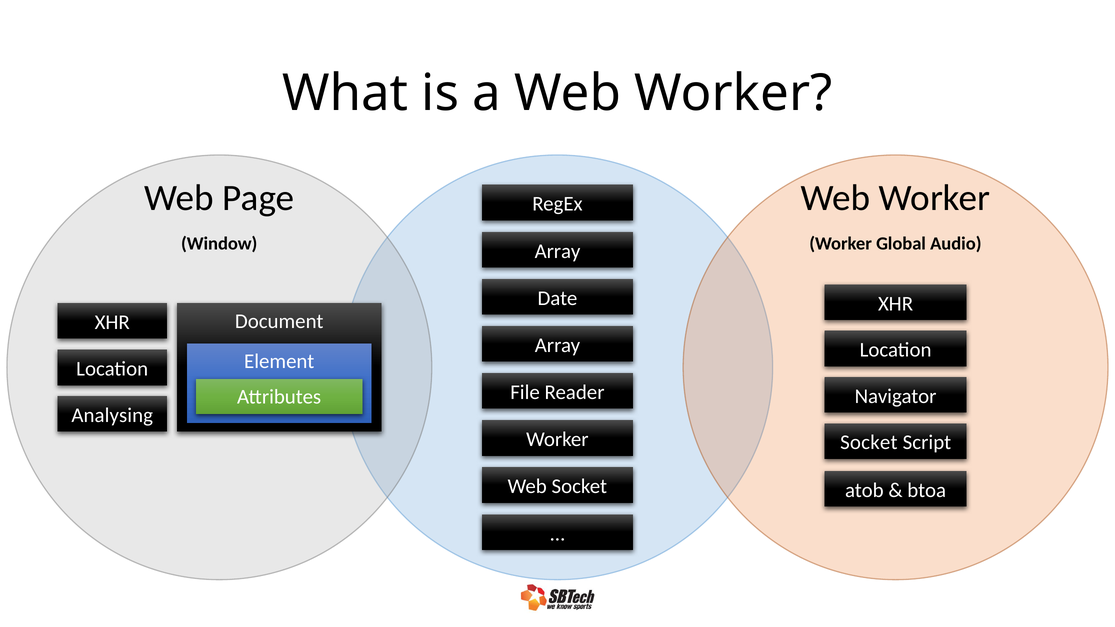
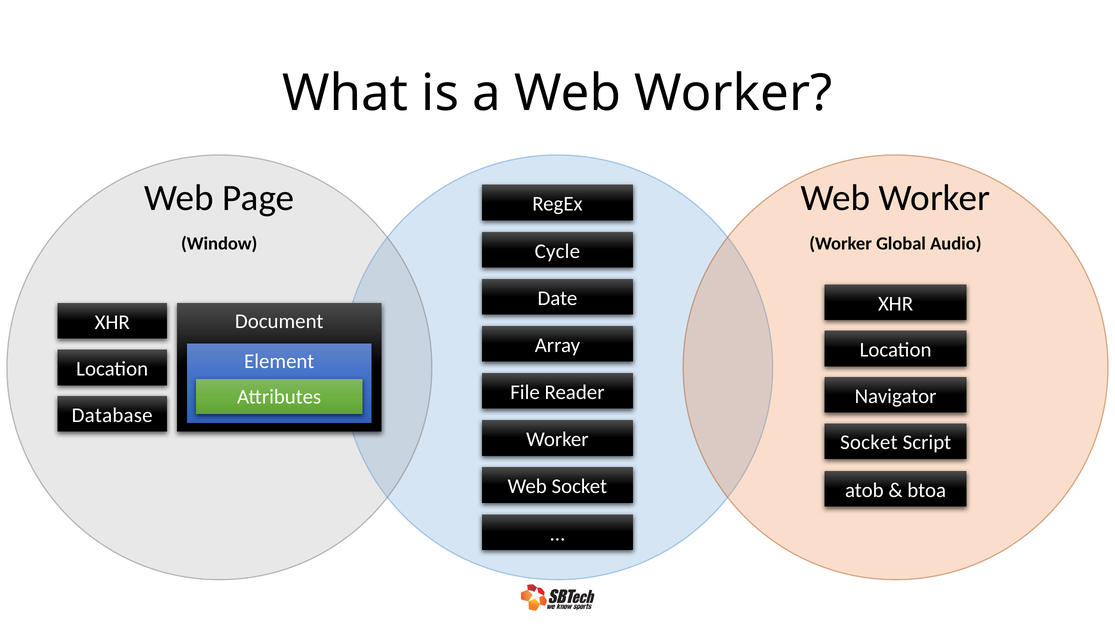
Array at (558, 251): Array -> Cycle
Analysing: Analysing -> Database
